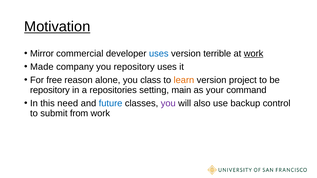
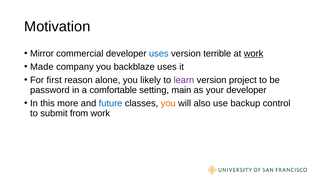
Motivation underline: present -> none
you repository: repository -> backblaze
free: free -> first
class: class -> likely
learn colour: orange -> purple
repository at (50, 90): repository -> password
repositories: repositories -> comfortable
your command: command -> developer
need: need -> more
you at (168, 103) colour: purple -> orange
